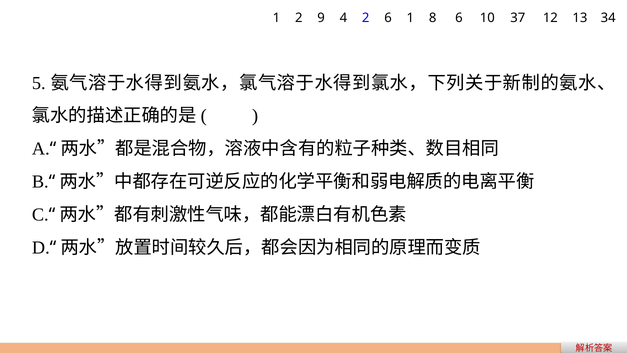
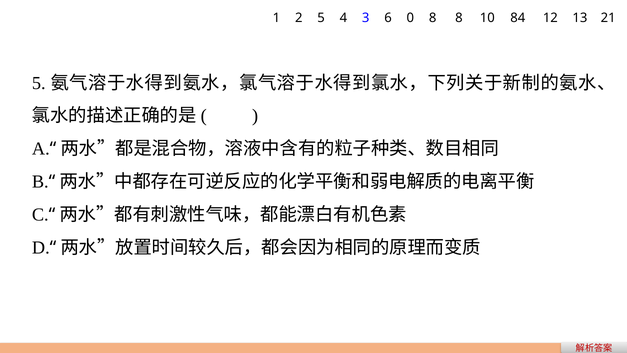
2 9: 9 -> 5
4 2: 2 -> 3
6 1: 1 -> 0
8 6: 6 -> 8
37: 37 -> 84
34: 34 -> 21
